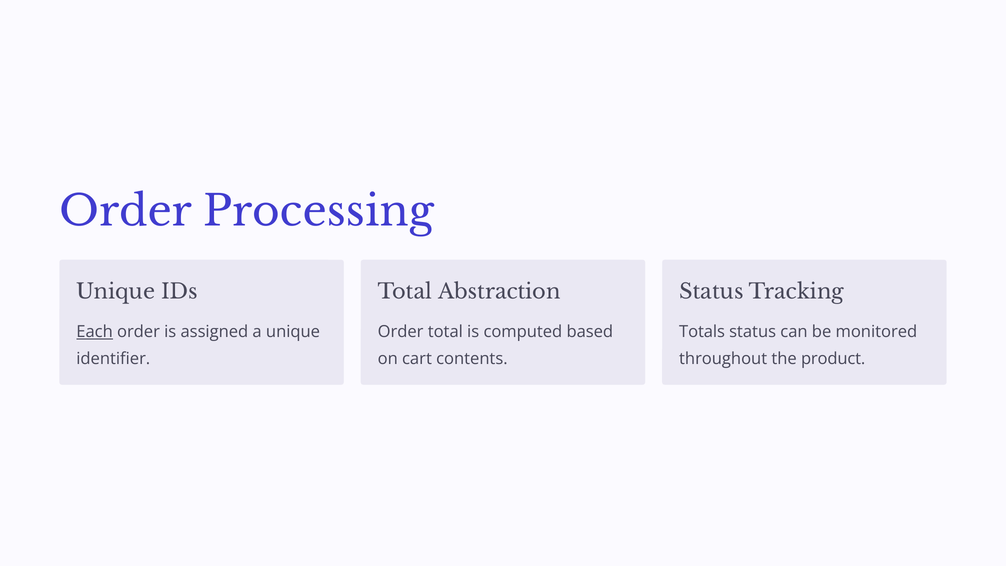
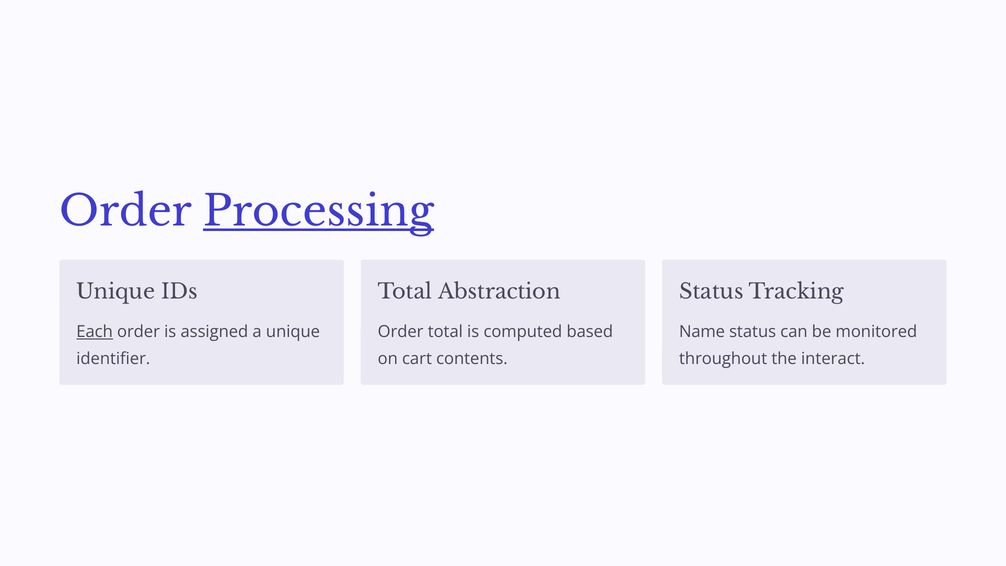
Processing underline: none -> present
Totals: Totals -> Name
product: product -> interact
